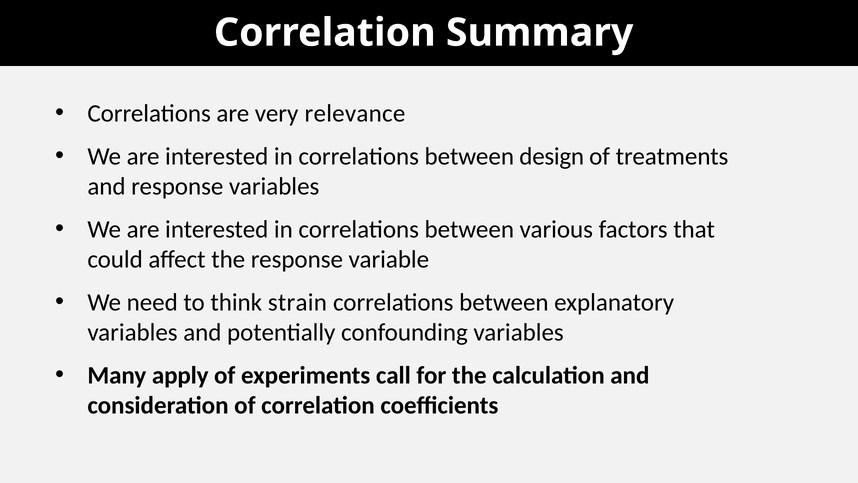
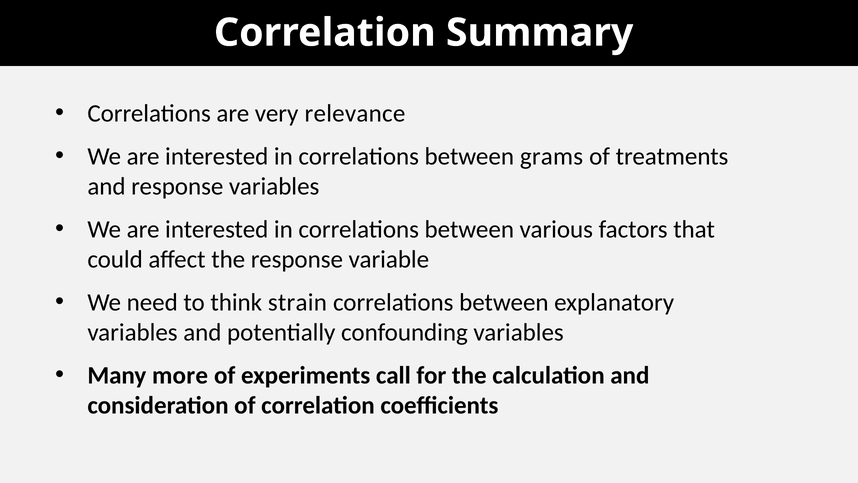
design: design -> grams
apply: apply -> more
